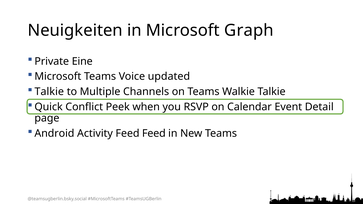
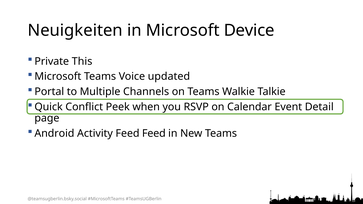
Graph: Graph -> Device
Eine: Eine -> This
Talkie at (49, 92): Talkie -> Portal
